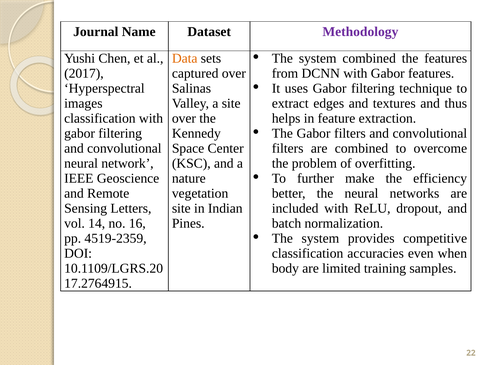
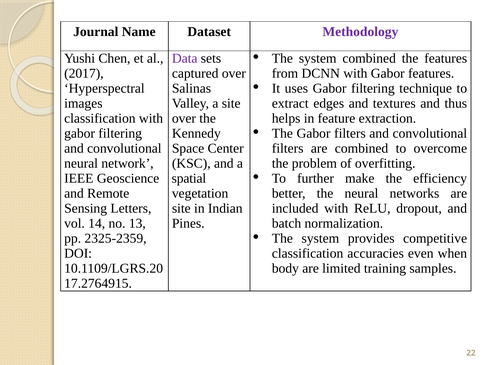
Data colour: orange -> purple
nature: nature -> spatial
16: 16 -> 13
4519-2359: 4519-2359 -> 2325-2359
